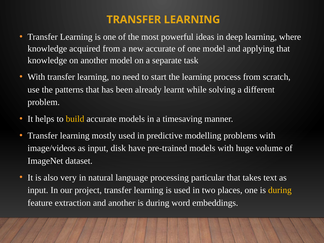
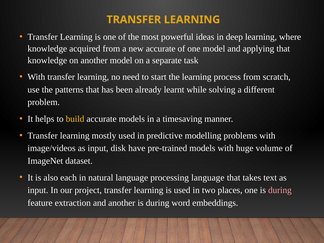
very: very -> each
processing particular: particular -> language
during at (280, 190) colour: yellow -> pink
